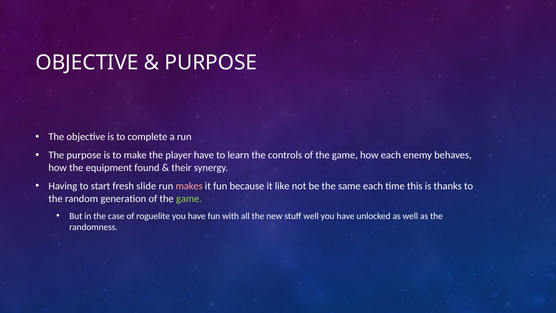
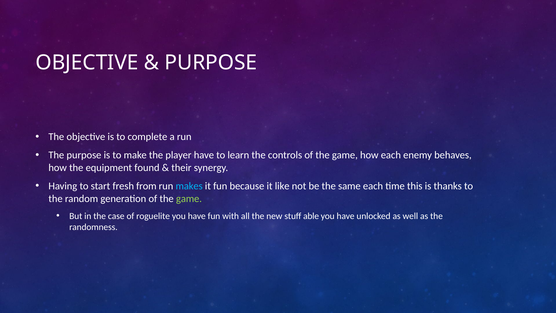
slide: slide -> from
makes colour: pink -> light blue
stuff well: well -> able
